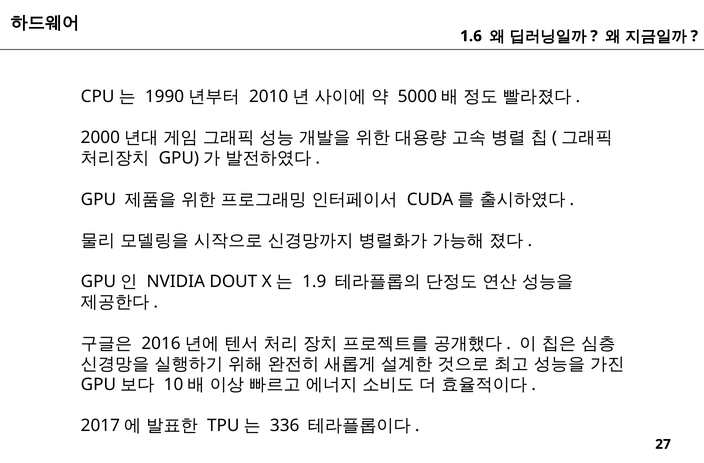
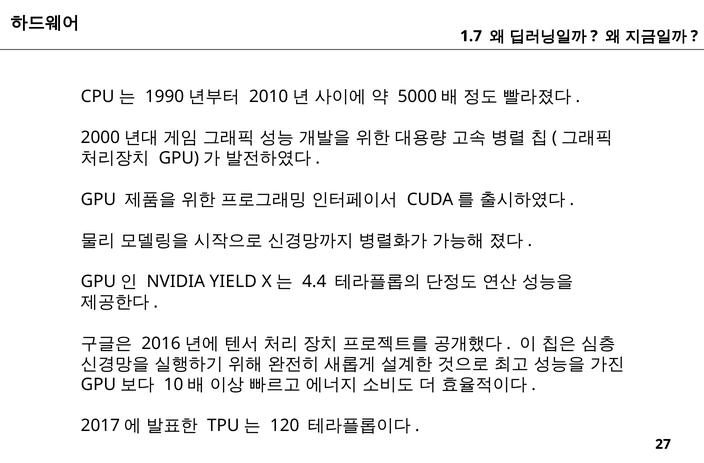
1.6: 1.6 -> 1.7
DOUT: DOUT -> YIELD
1.9: 1.9 -> 4.4
336: 336 -> 120
